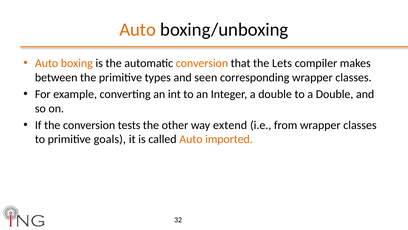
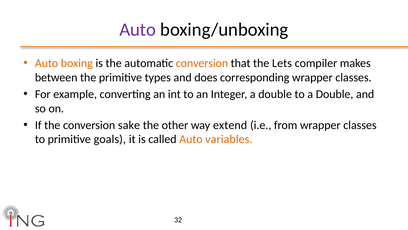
Auto at (138, 30) colour: orange -> purple
seen: seen -> does
tests: tests -> sake
imported: imported -> variables
